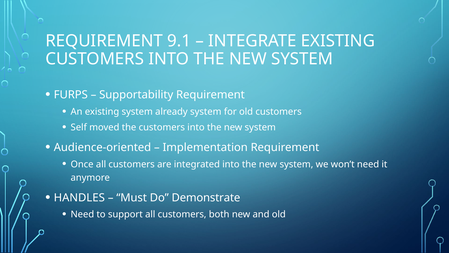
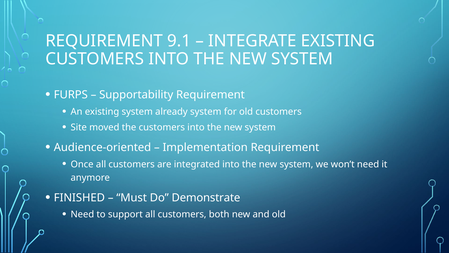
Self: Self -> Site
HANDLES: HANDLES -> FINISHED
